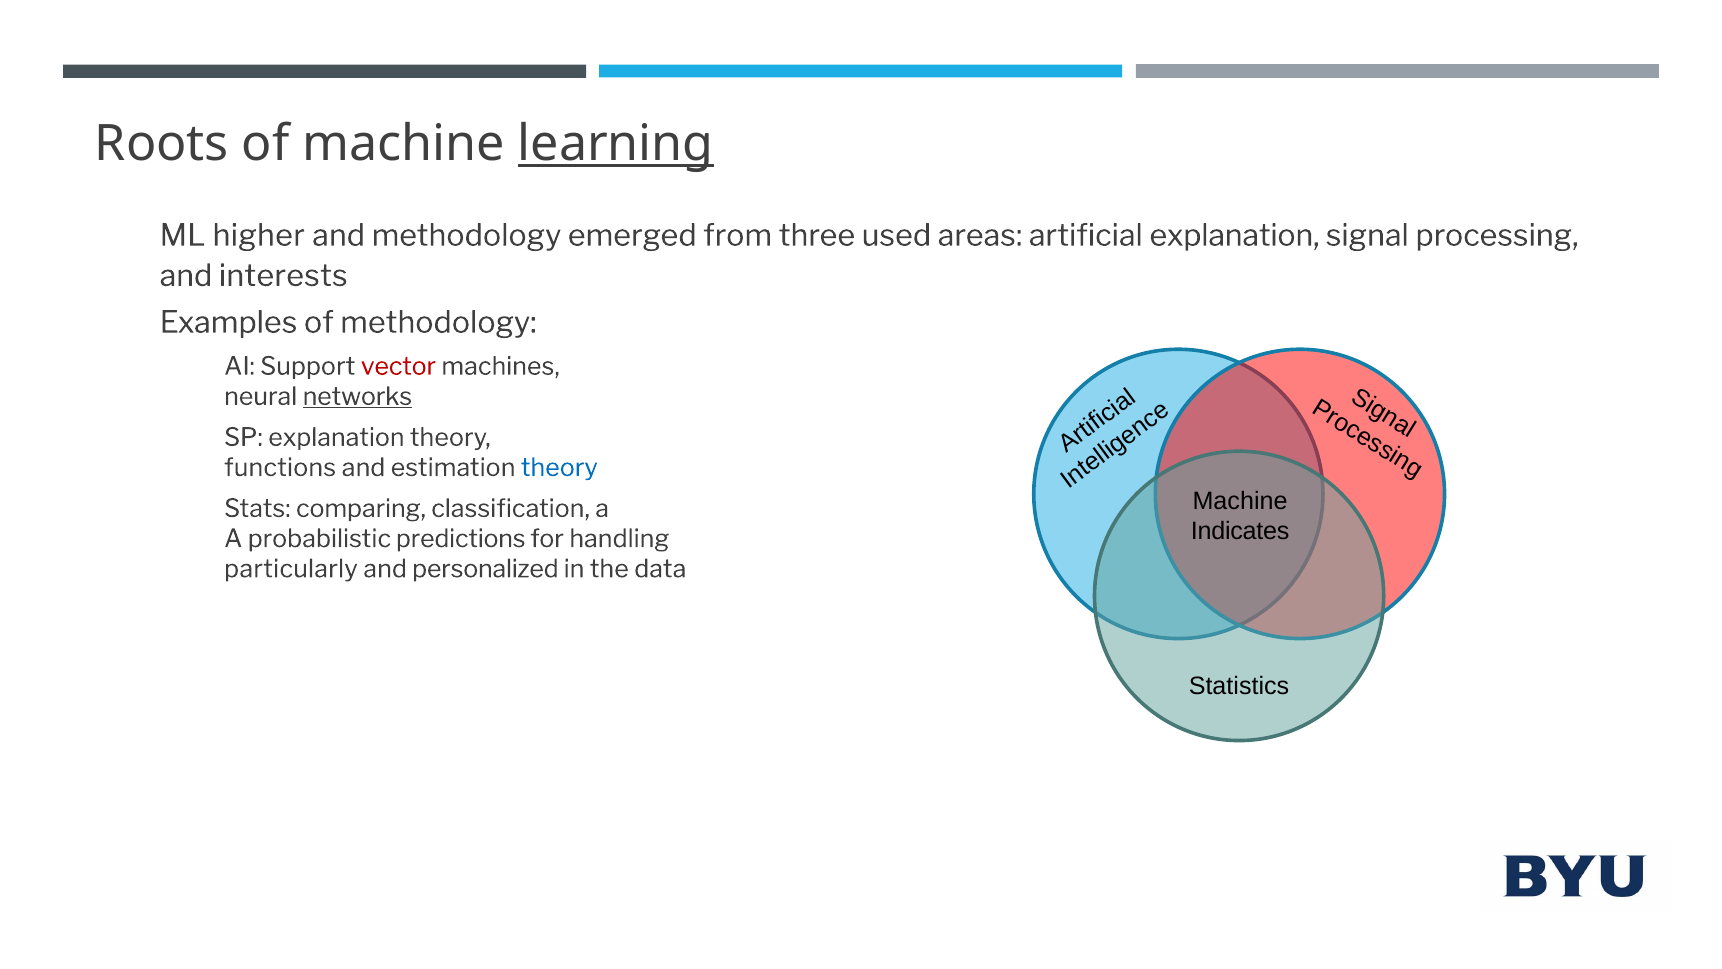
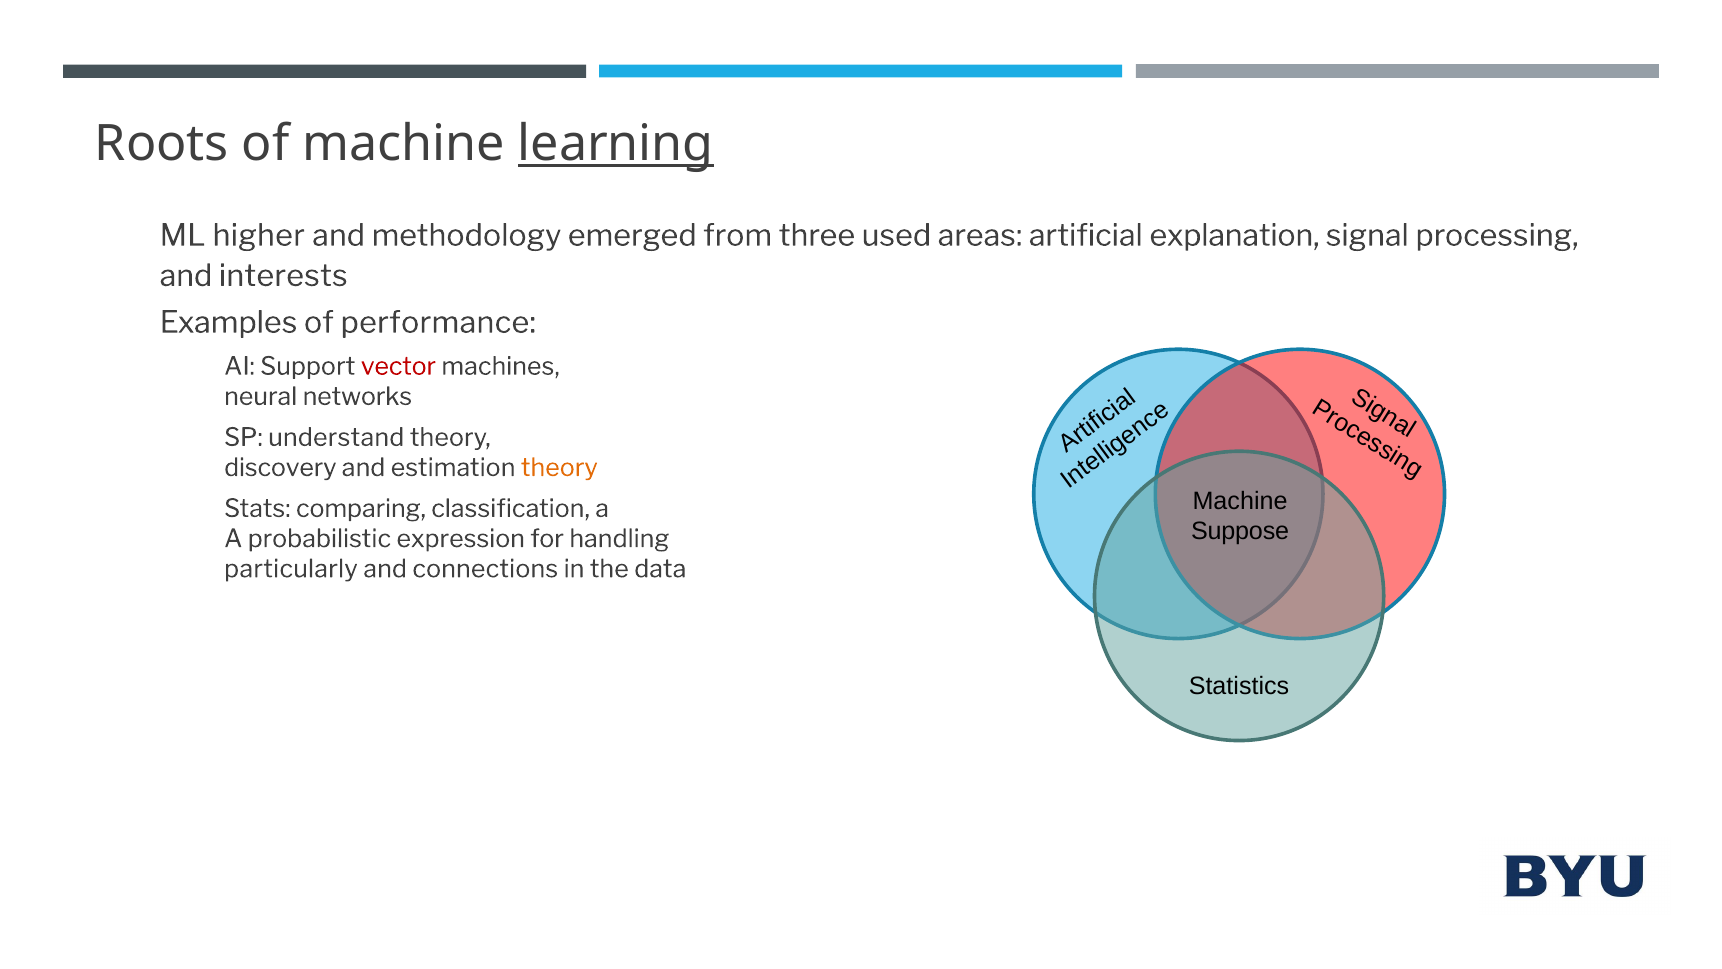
of methodology: methodology -> performance
networks underline: present -> none
SP explanation: explanation -> understand
functions: functions -> discovery
theory at (559, 468) colour: blue -> orange
Indicates: Indicates -> Suppose
predictions: predictions -> expression
personalized: personalized -> connections
